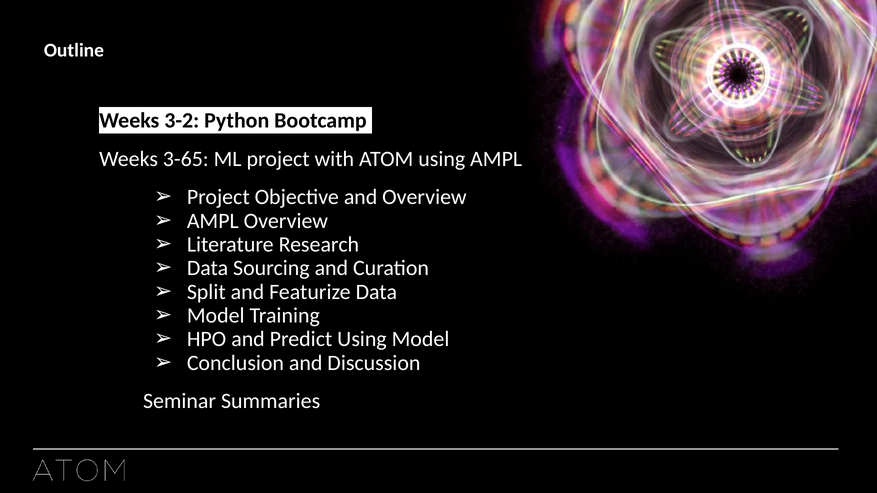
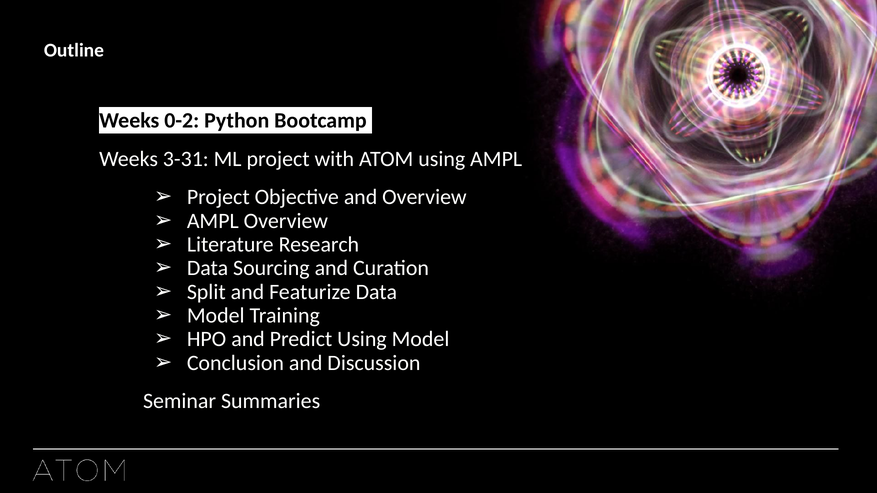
3-2: 3-2 -> 0-2
3-65: 3-65 -> 3-31
